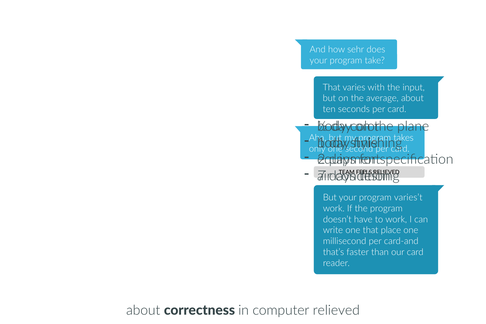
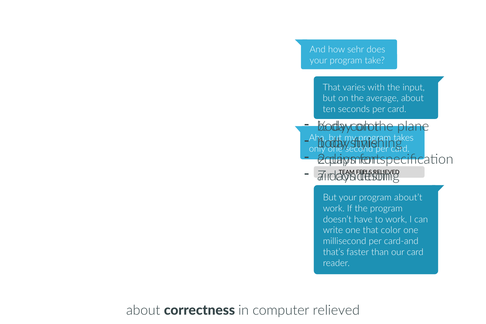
varies’t: varies’t -> about’t
that place: place -> color
